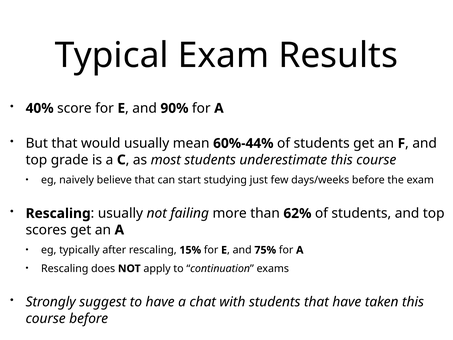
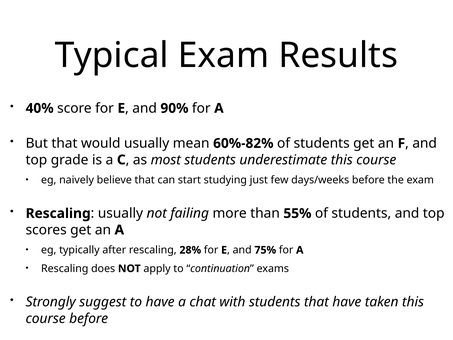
60%-44%: 60%-44% -> 60%-82%
62%: 62% -> 55%
15%: 15% -> 28%
